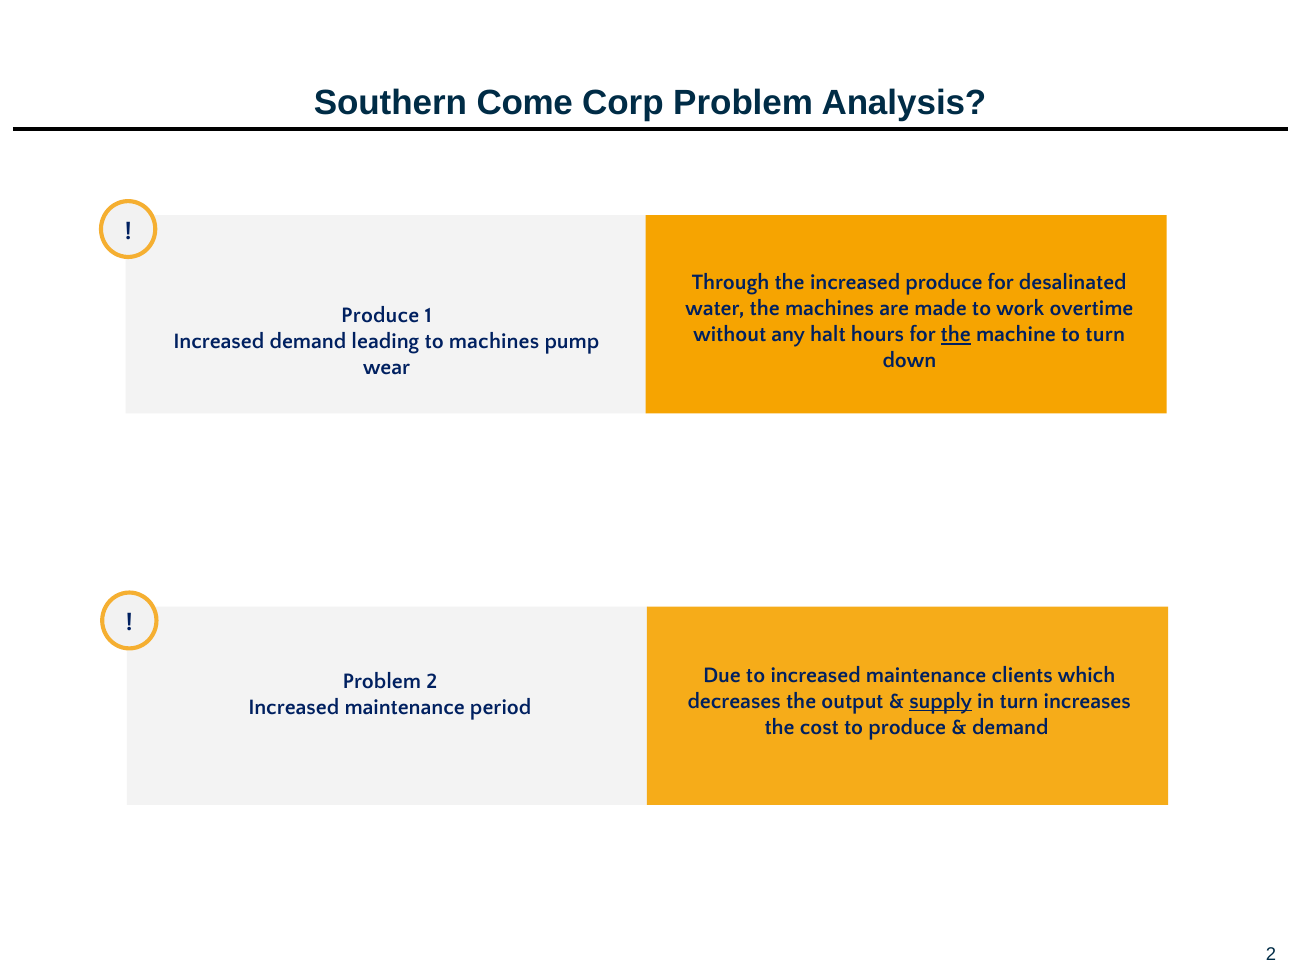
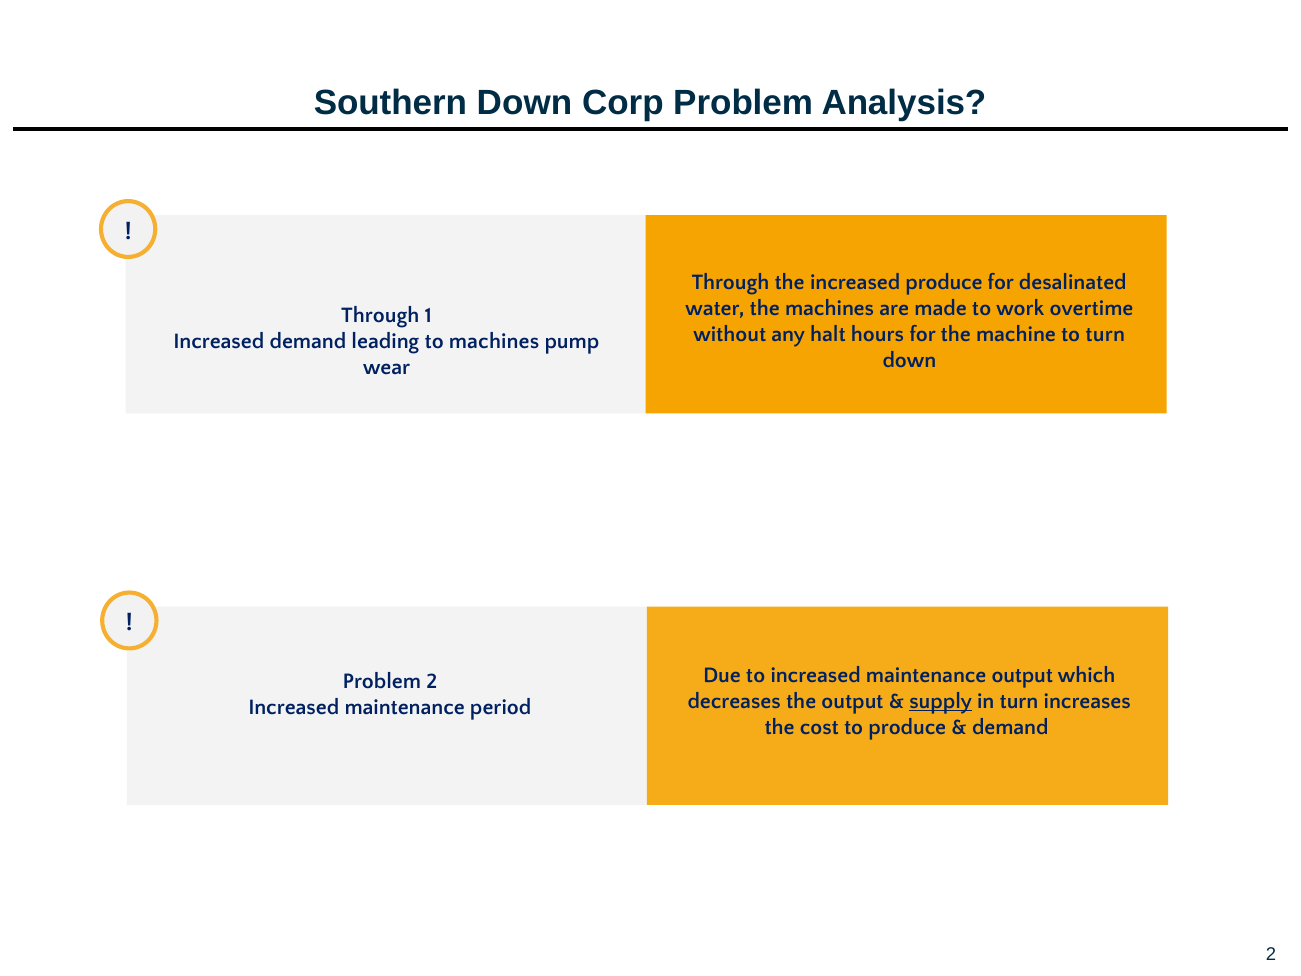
Southern Come: Come -> Down
Produce at (380, 316): Produce -> Through
the at (956, 335) underline: present -> none
maintenance clients: clients -> output
